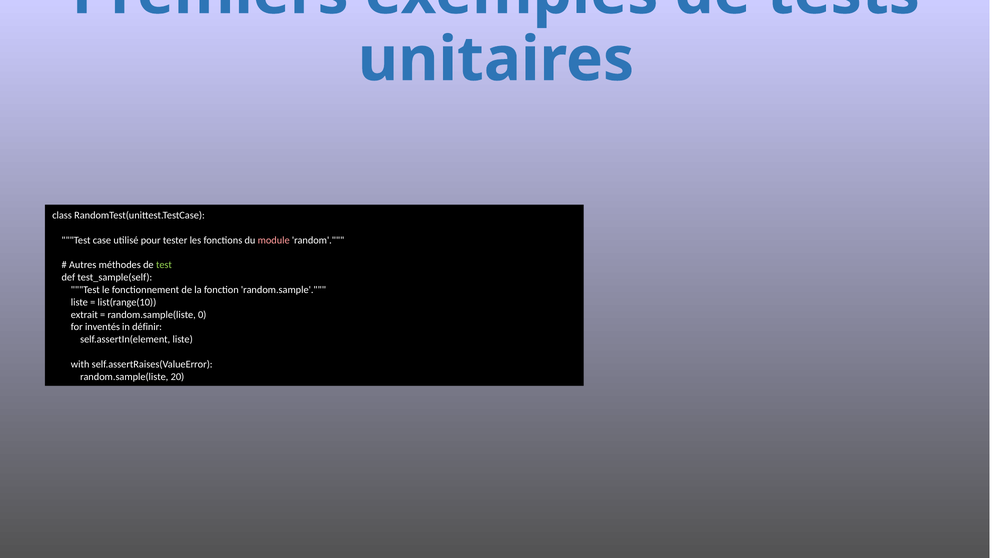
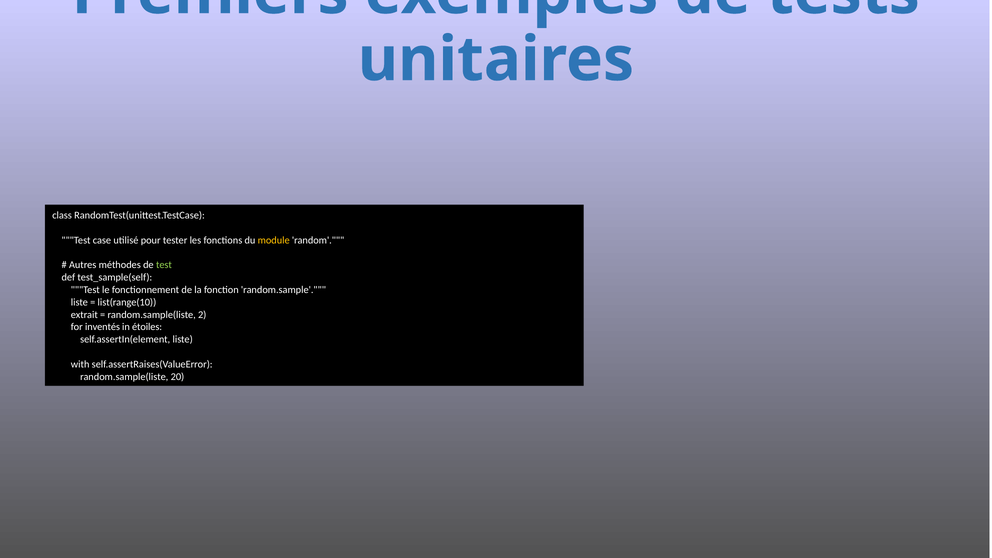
module colour: pink -> yellow
0: 0 -> 2
définir: définir -> étoiles
